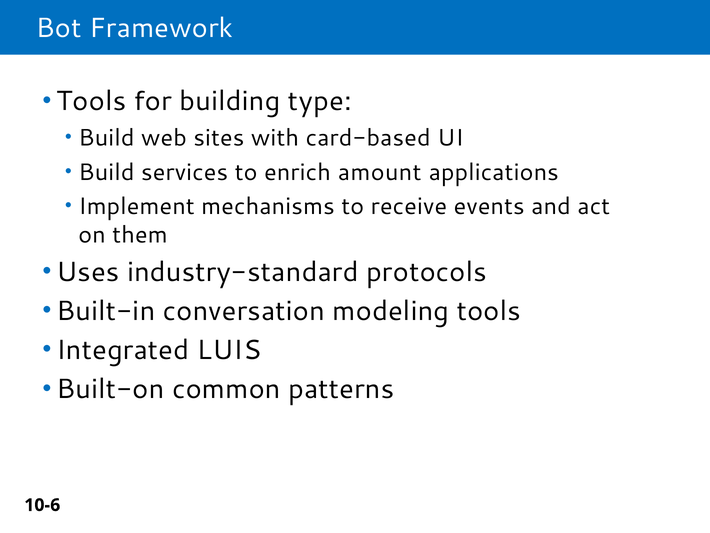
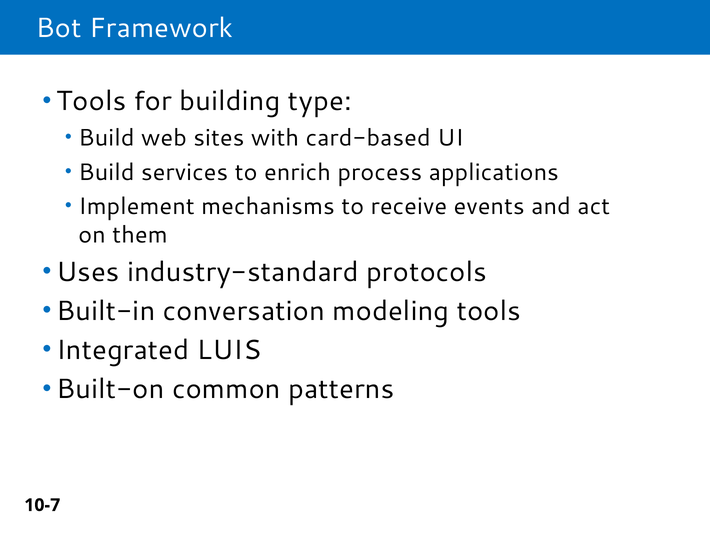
amount: amount -> process
10-6: 10-6 -> 10-7
